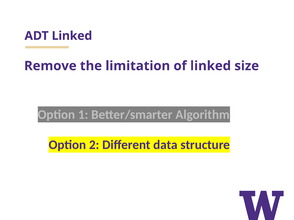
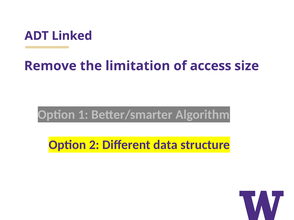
of linked: linked -> access
